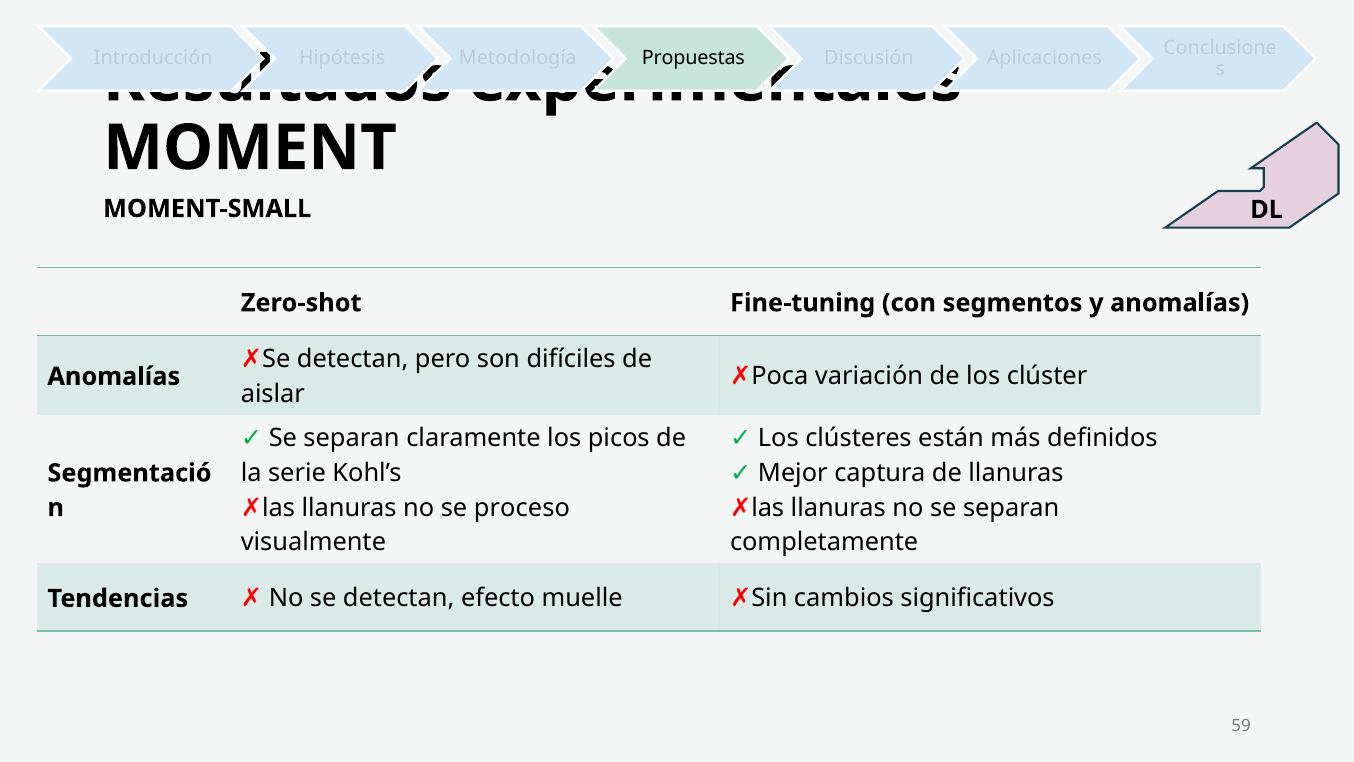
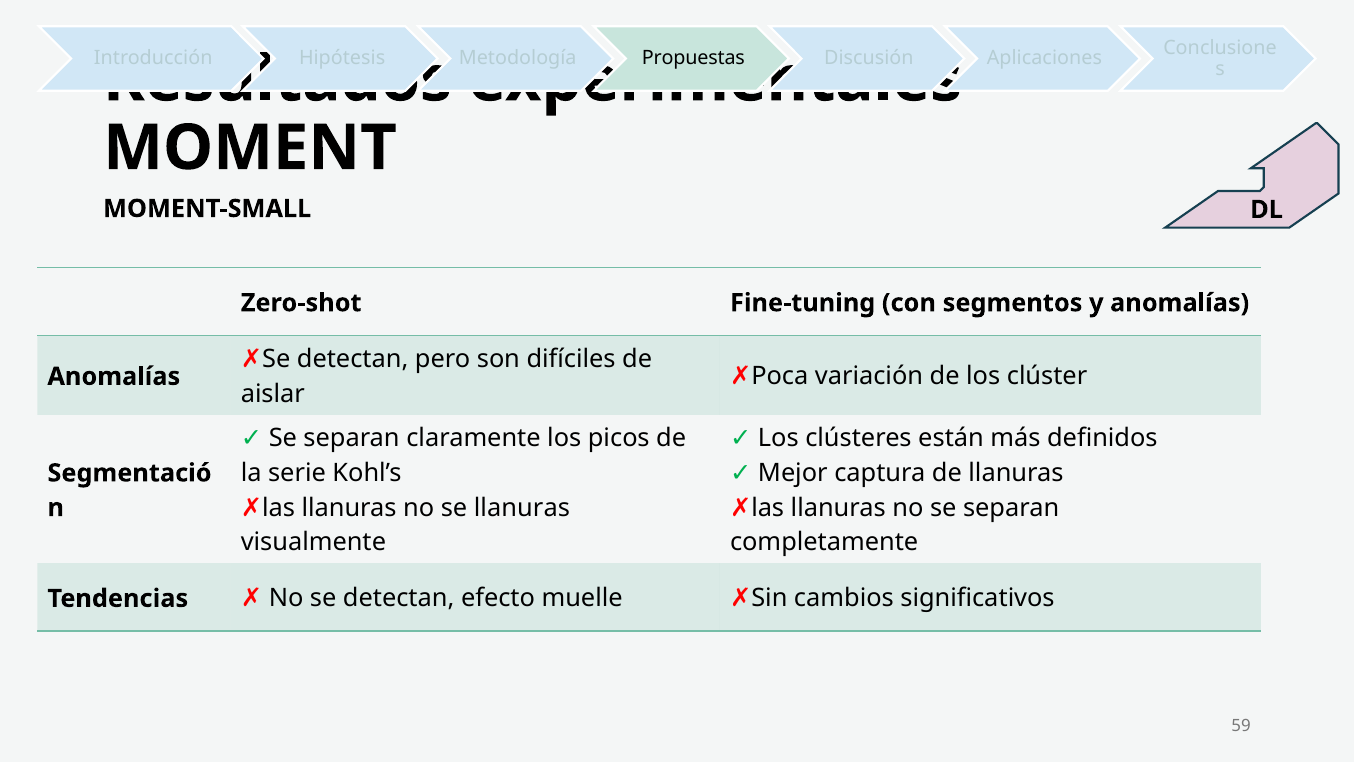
se proceso: proceso -> llanuras
